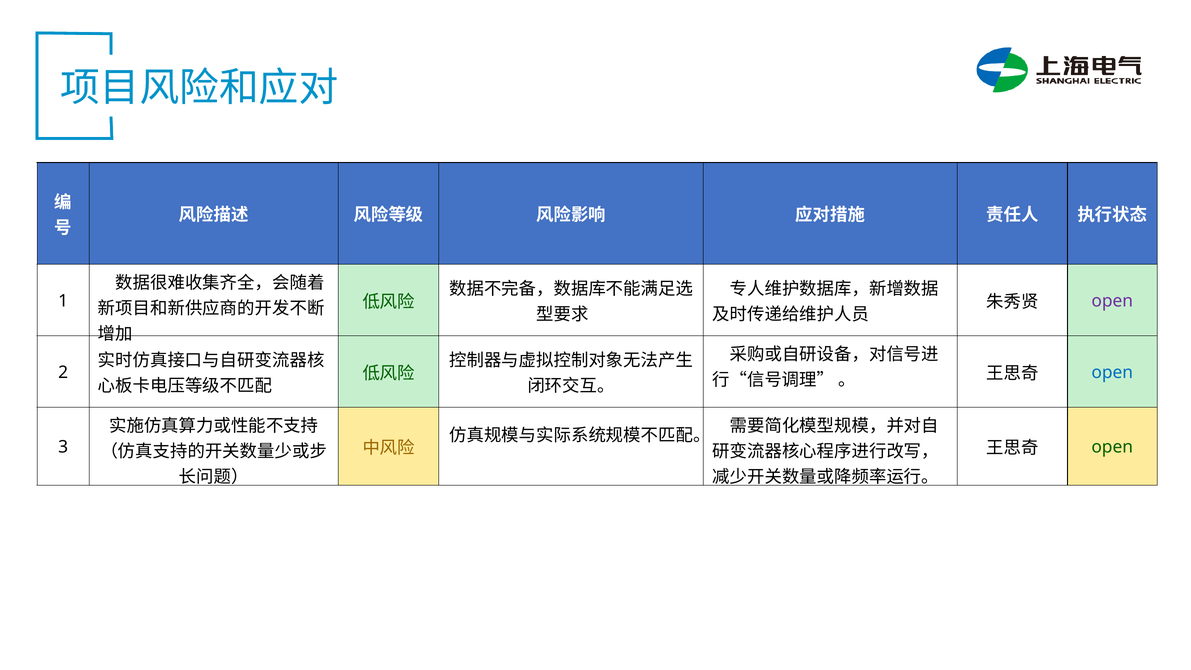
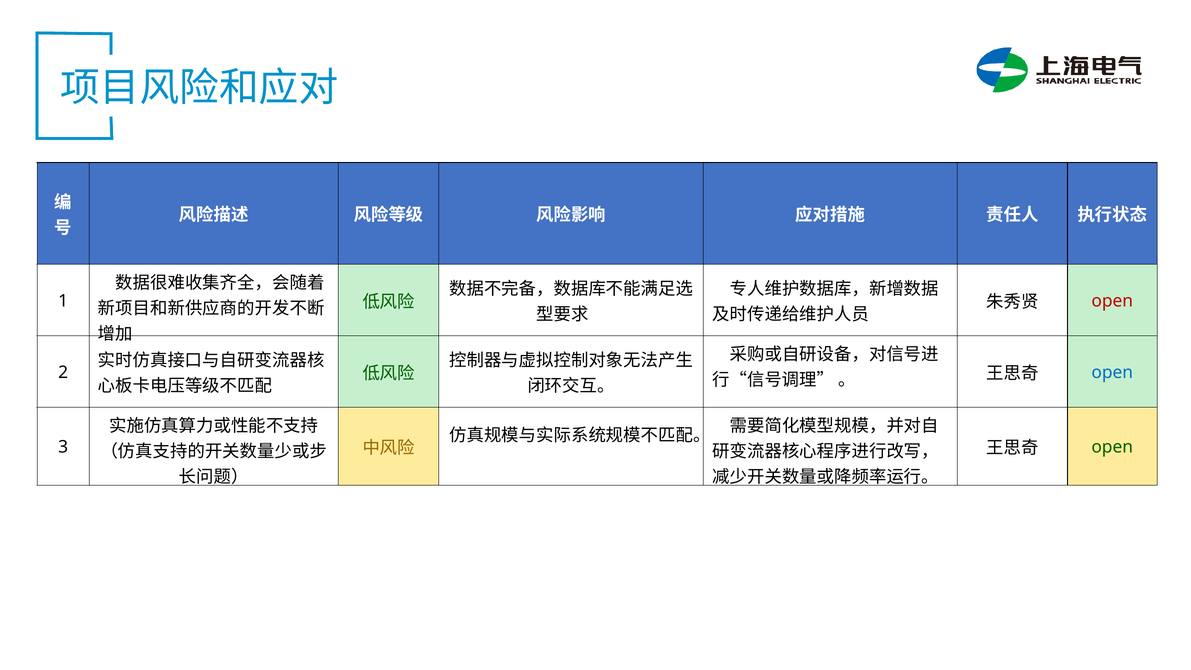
open at (1112, 301) colour: purple -> red
